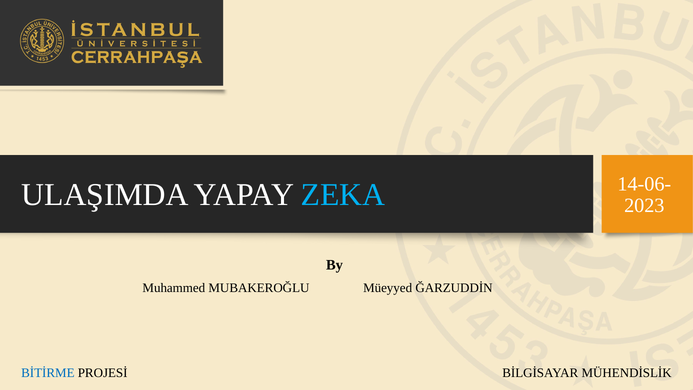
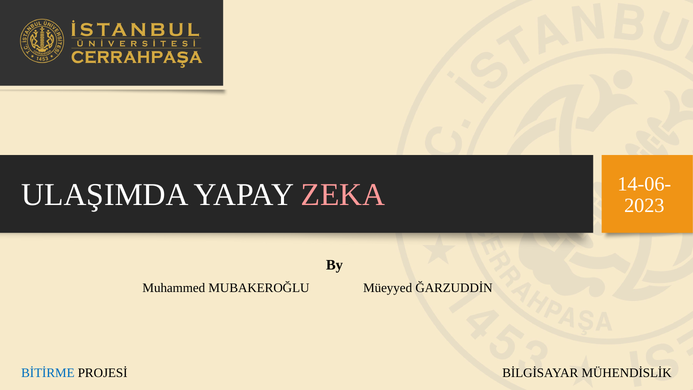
ZEKA colour: light blue -> pink
